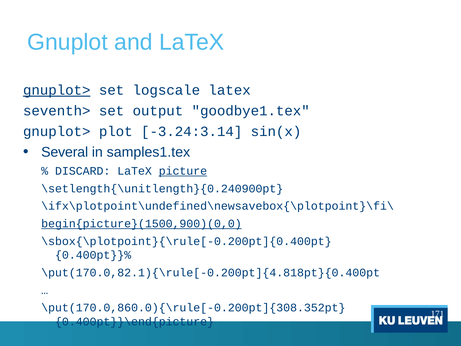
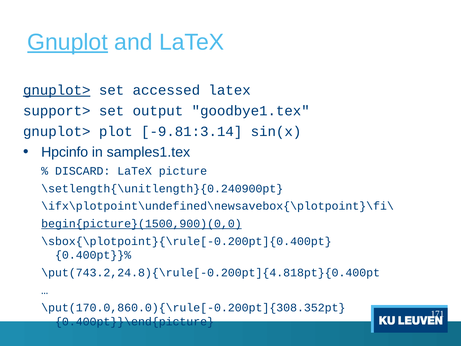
Gnuplot underline: none -> present
logscale: logscale -> accessed
seventh>: seventh> -> support>
-3.24:3.14: -3.24:3.14 -> -9.81:3.14
Several: Several -> Hpcinfo
picture underline: present -> none
\put(170.0,82.1){\rule[-0.200pt]{4.818pt}{0.400pt: \put(170.0,82.1){\rule[-0.200pt]{4.818pt}{0.400pt -> \put(743.2,24.8){\rule[-0.200pt]{4.818pt}{0.400pt
